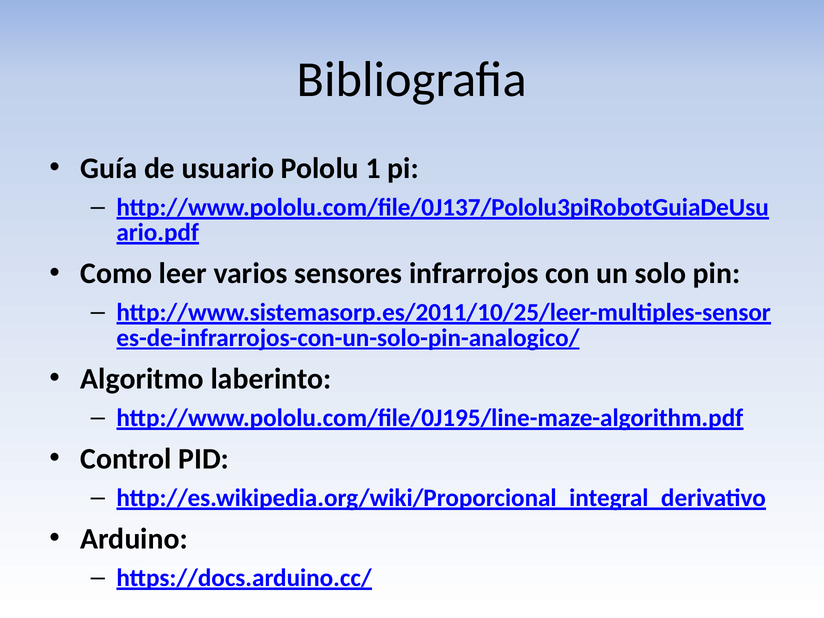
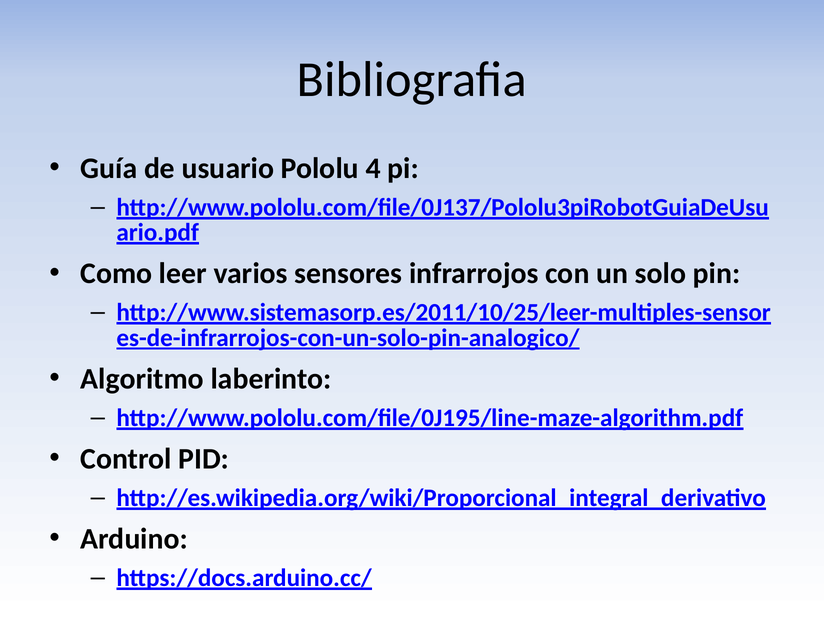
1: 1 -> 4
